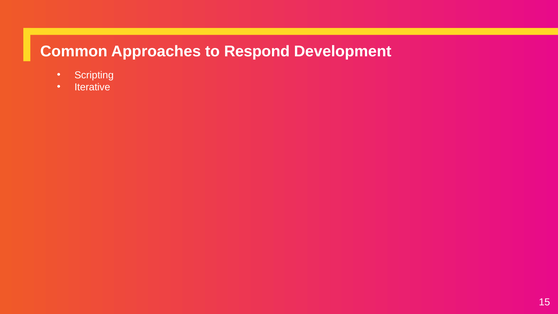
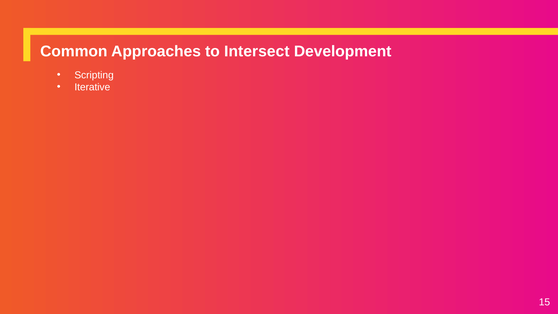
Respond: Respond -> Intersect
